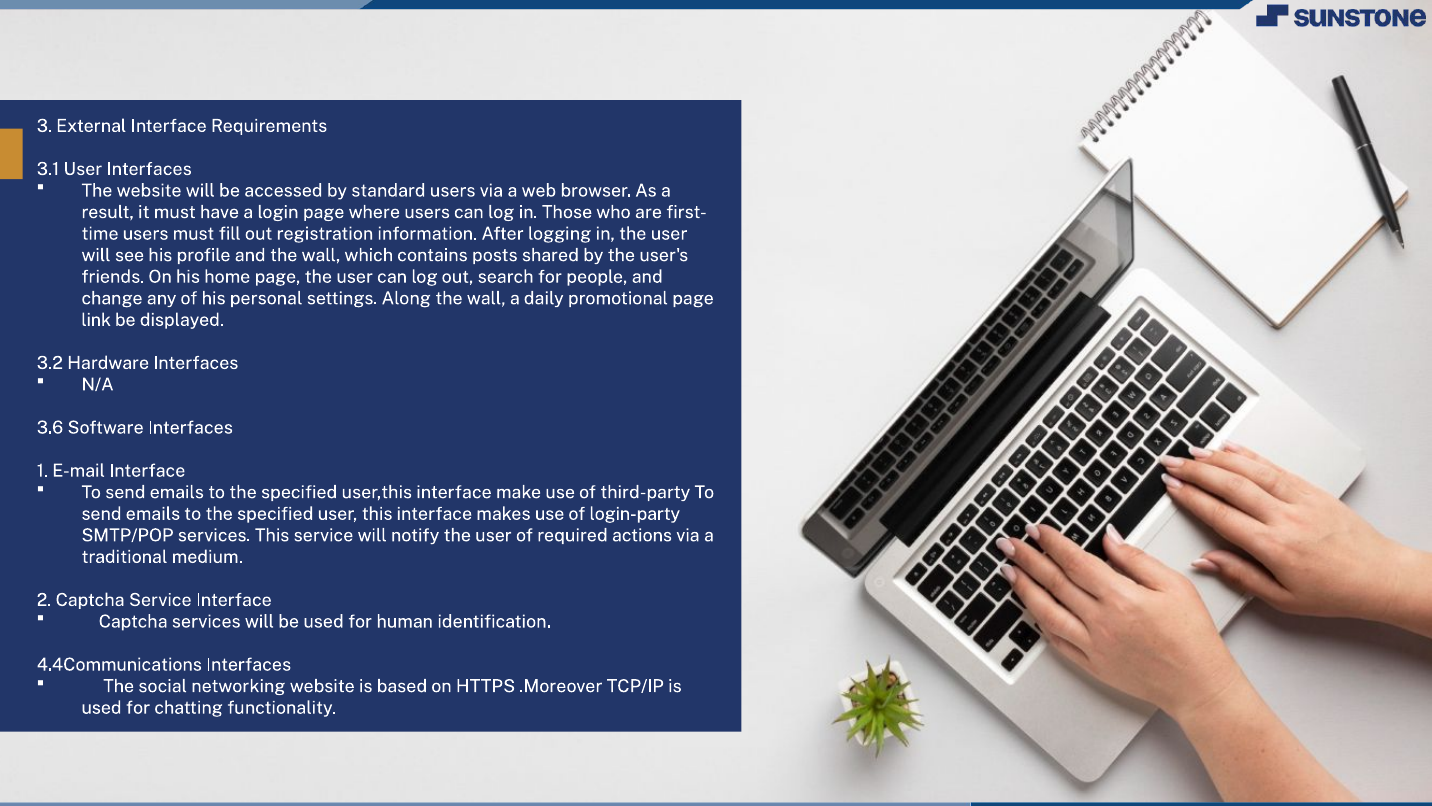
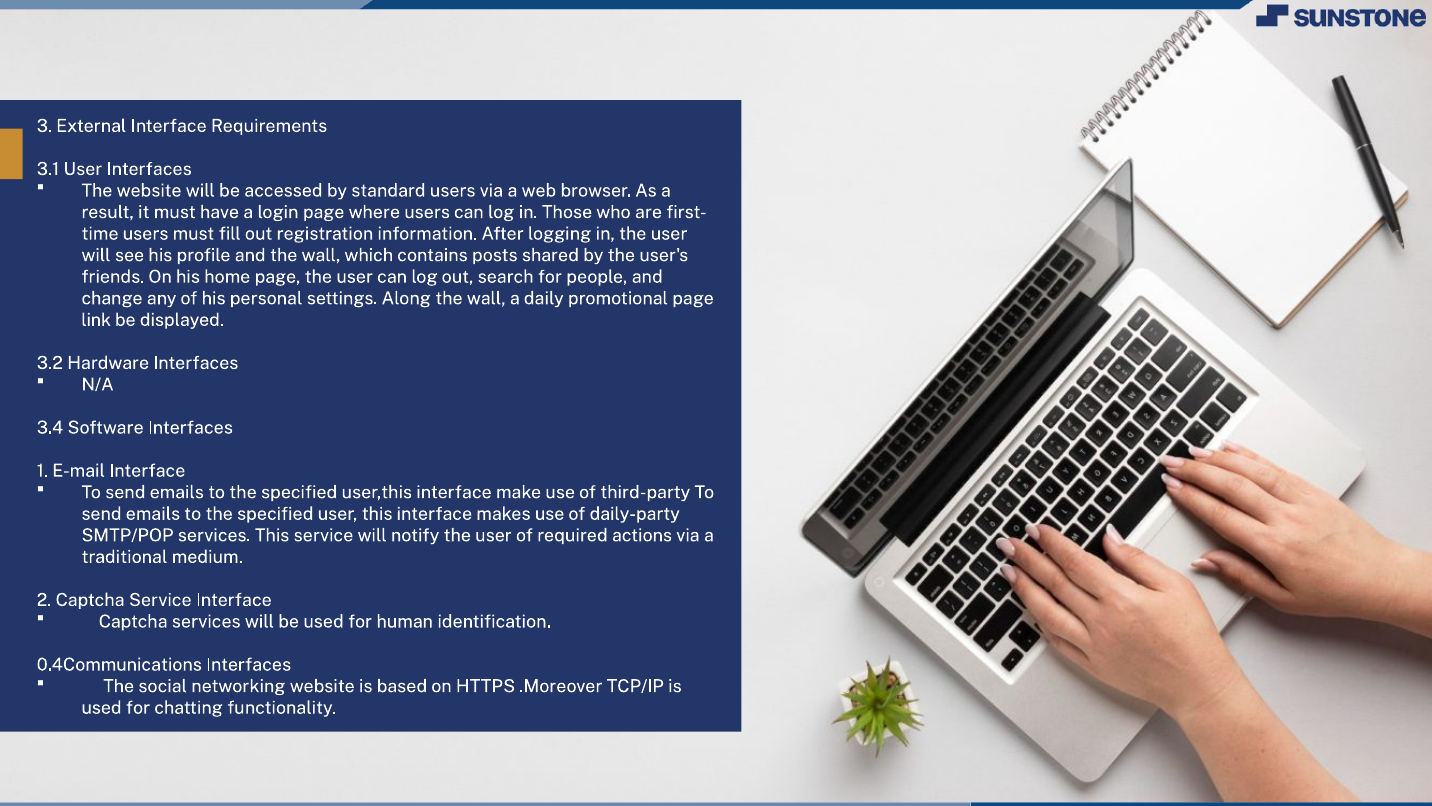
3.6: 3.6 -> 3.4
login-party: login-party -> daily-party
4.4Communications: 4.4Communications -> 0.4Communications
